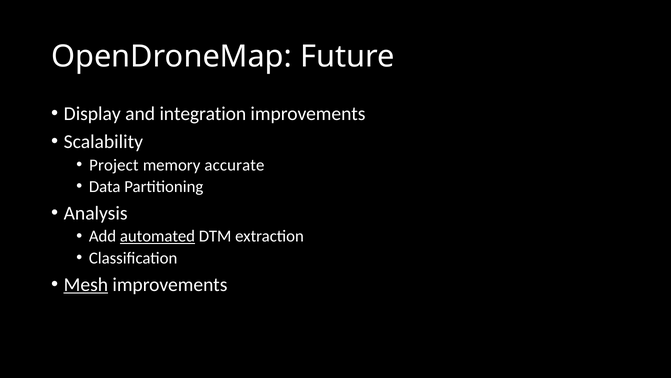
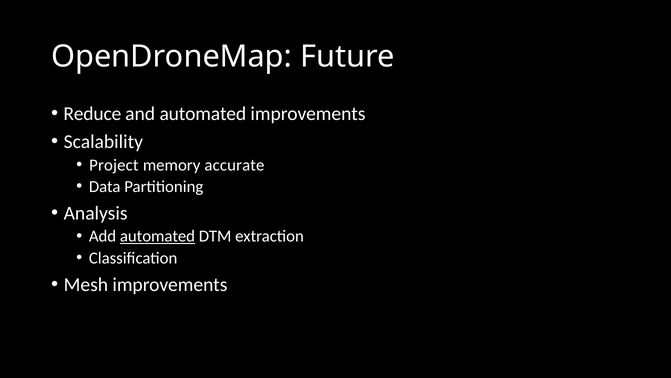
Display: Display -> Reduce
and integration: integration -> automated
Mesh underline: present -> none
